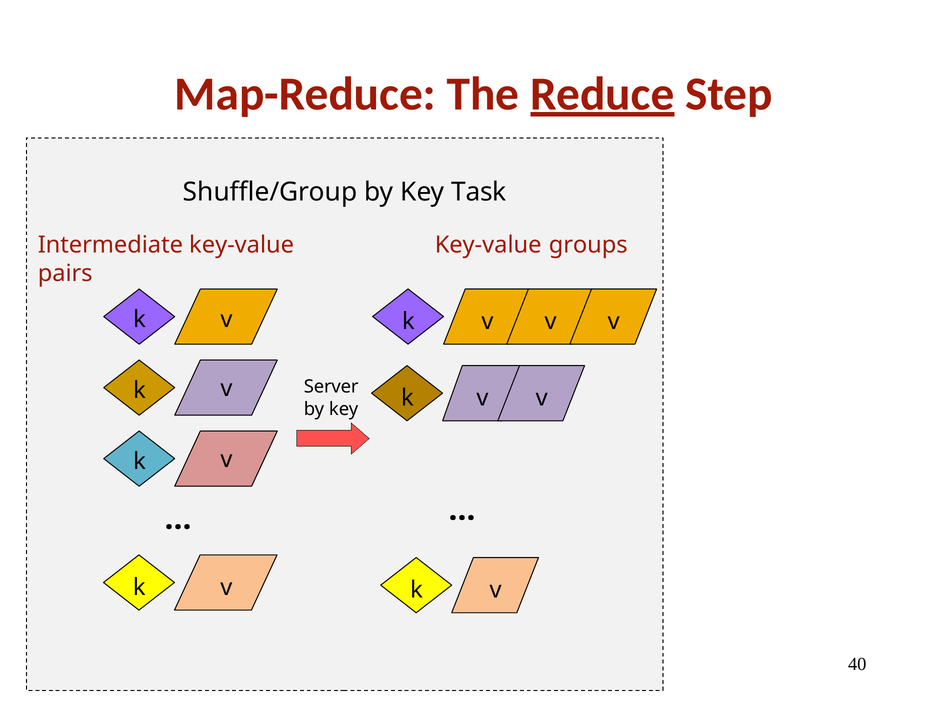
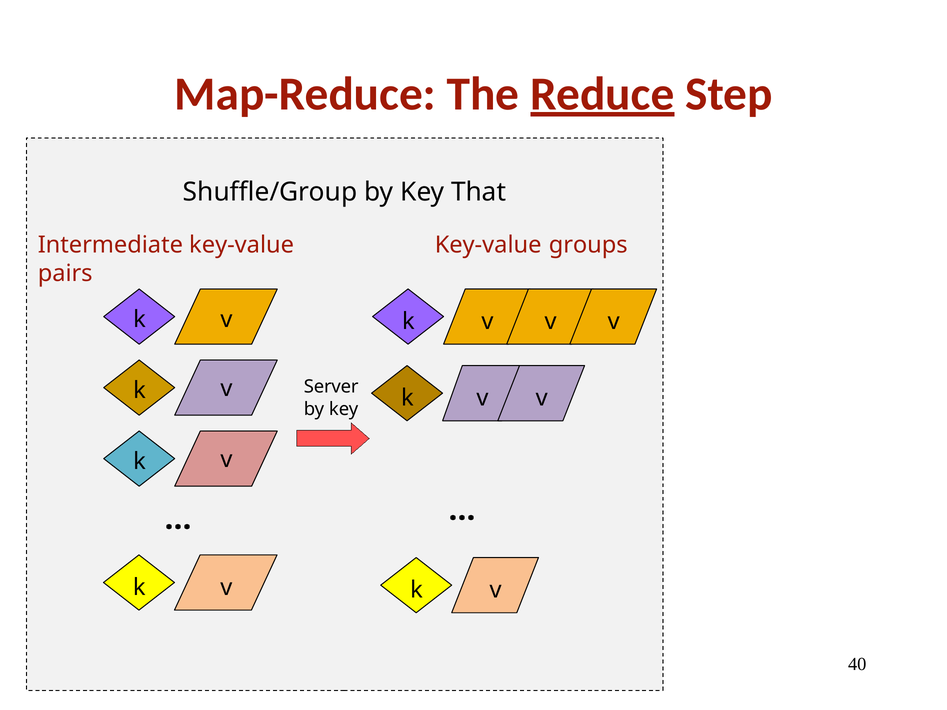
Task: Task -> That
